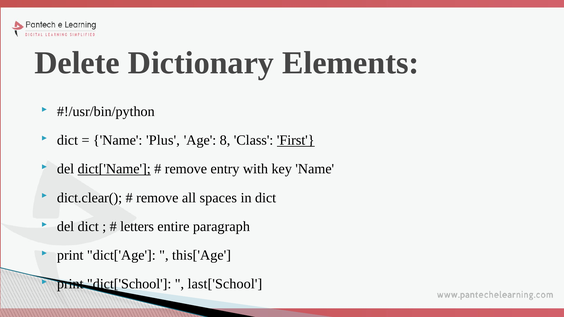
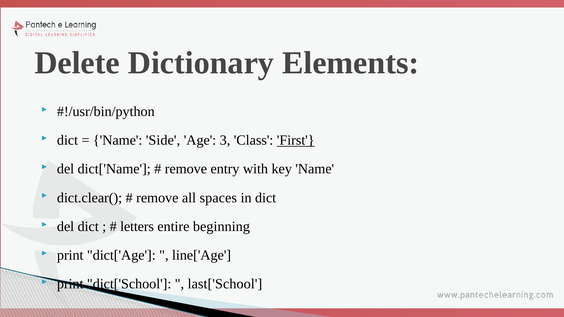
Plus: Plus -> Side
8: 8 -> 3
dict['Name underline: present -> none
paragraph: paragraph -> beginning
this['Age: this['Age -> line['Age
